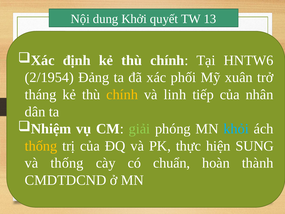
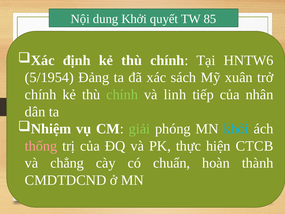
13: 13 -> 85
2/1954: 2/1954 -> 5/1954
phối: phối -> sách
tháng at (41, 94): tháng -> chính
chính at (122, 94) colour: yellow -> light green
thống at (41, 146) colour: yellow -> pink
SUNG: SUNG -> CTCB
và thống: thống -> chẳng
